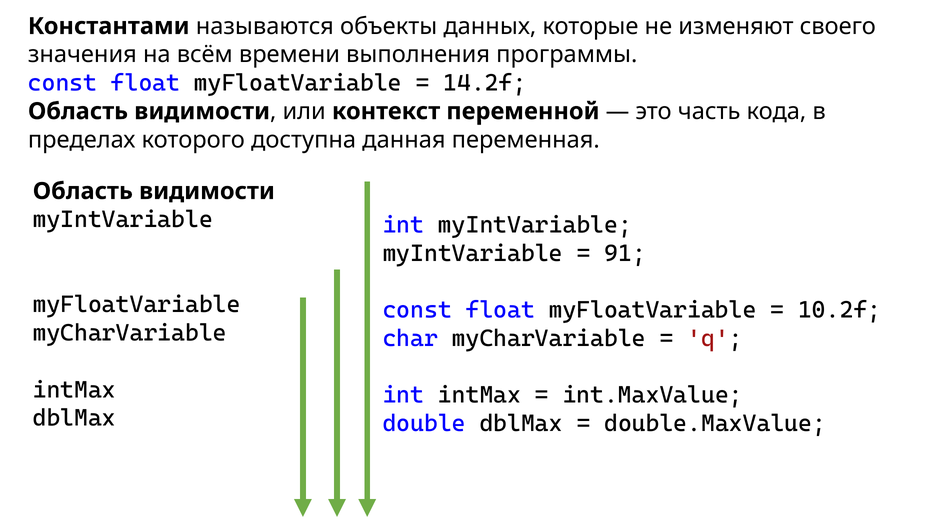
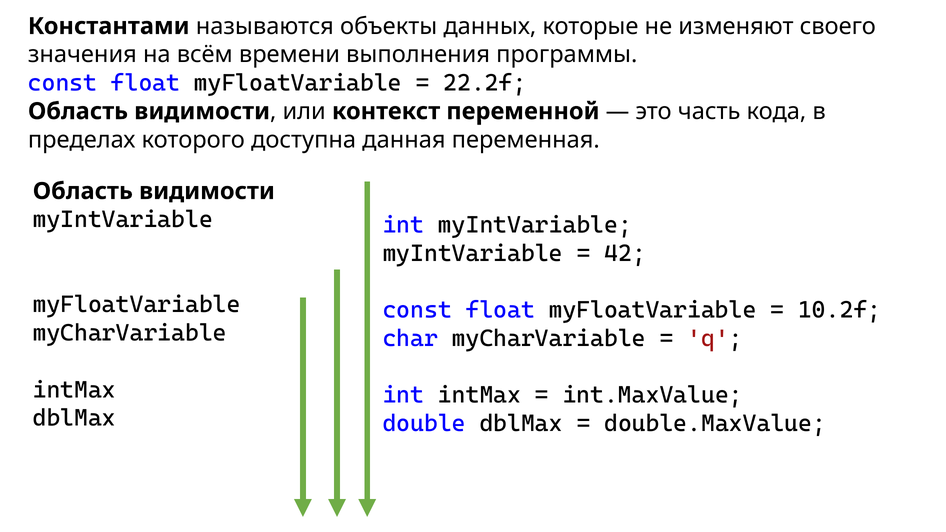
14.2f: 14.2f -> 22.2f
91: 91 -> 42
